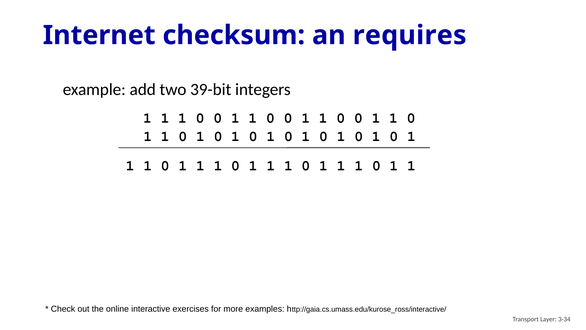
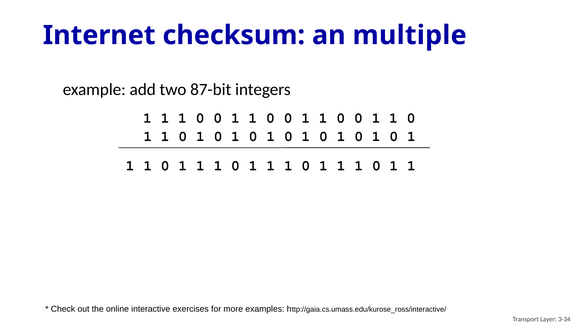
requires: requires -> multiple
39-bit: 39-bit -> 87-bit
